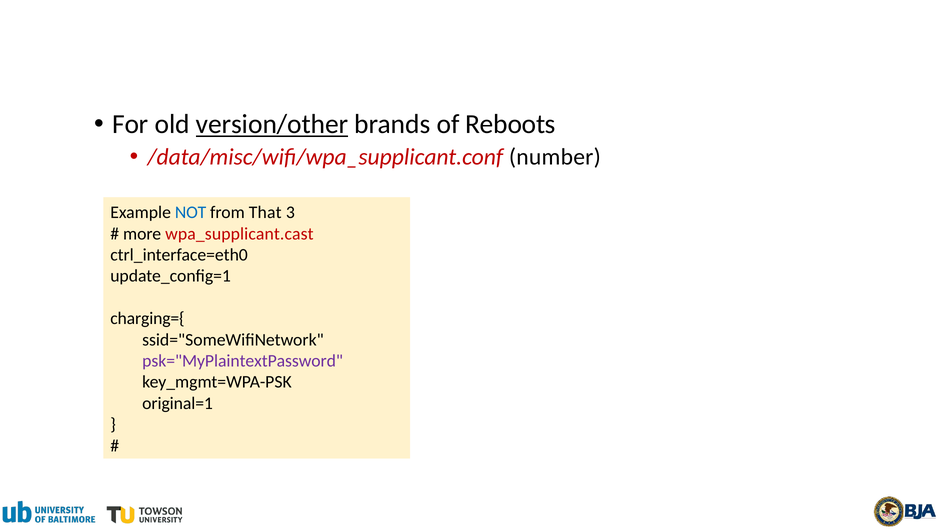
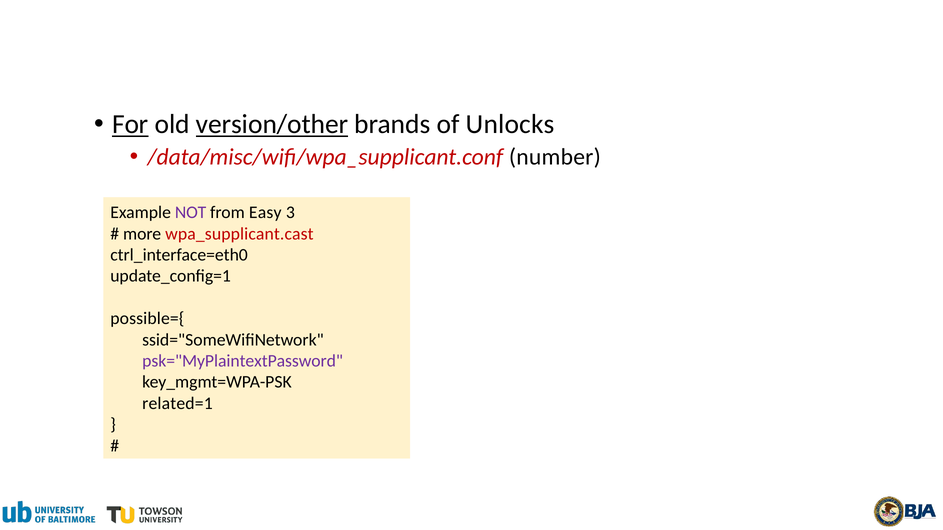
For underline: none -> present
Reboots: Reboots -> Unlocks
NOT colour: blue -> purple
That: That -> Easy
charging={: charging={ -> possible={
original=1: original=1 -> related=1
